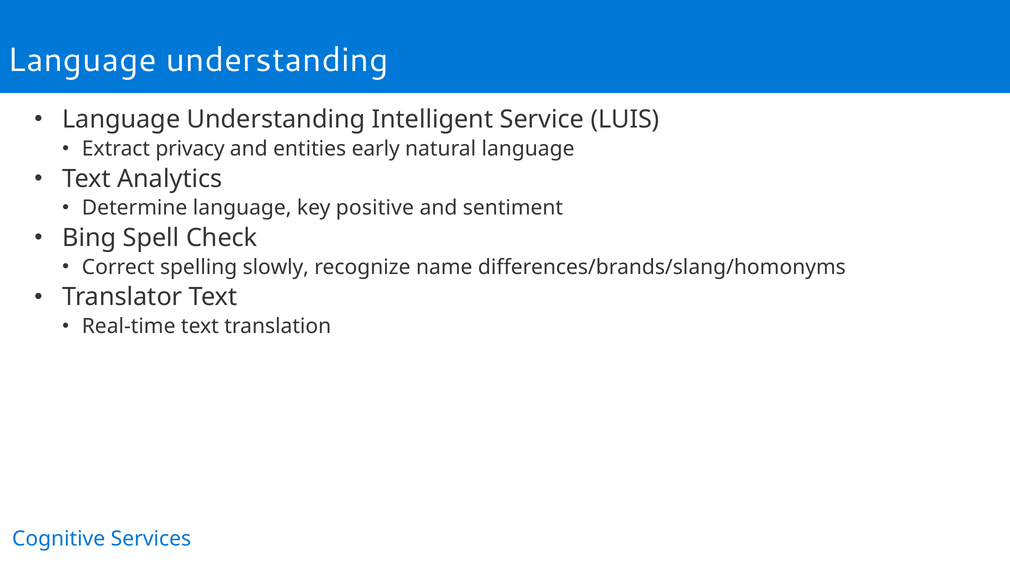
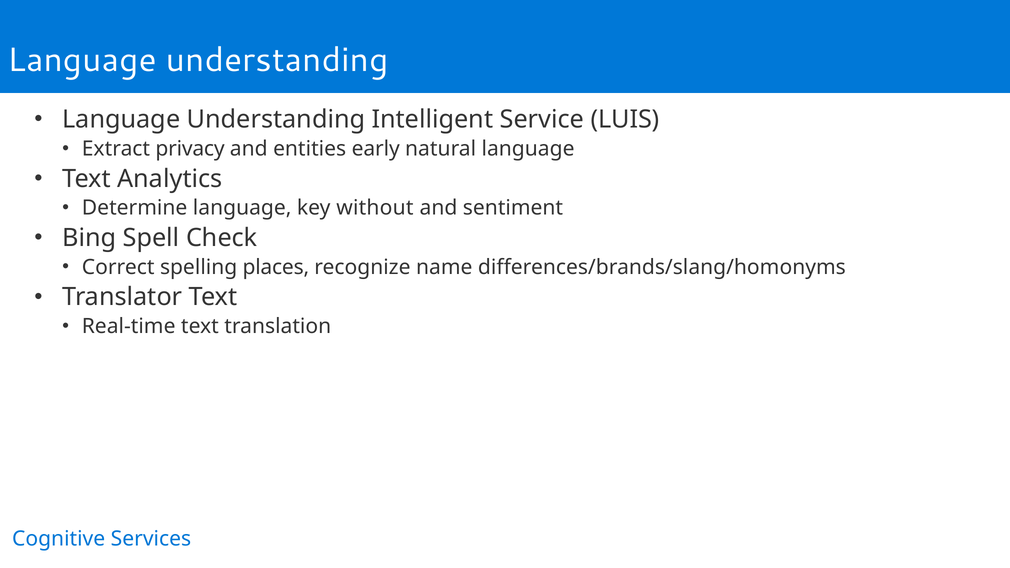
positive: positive -> without
slowly: slowly -> places
